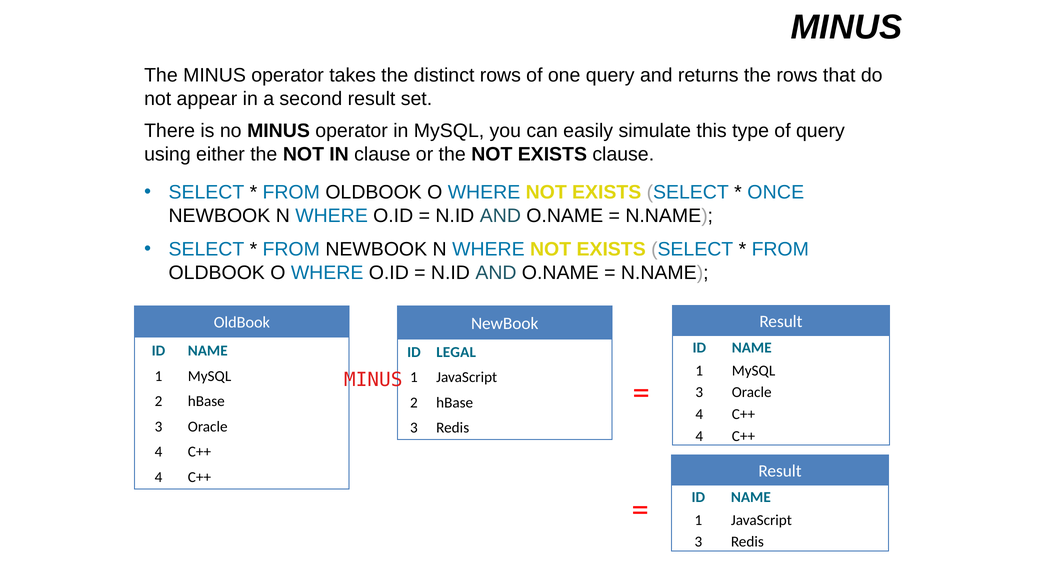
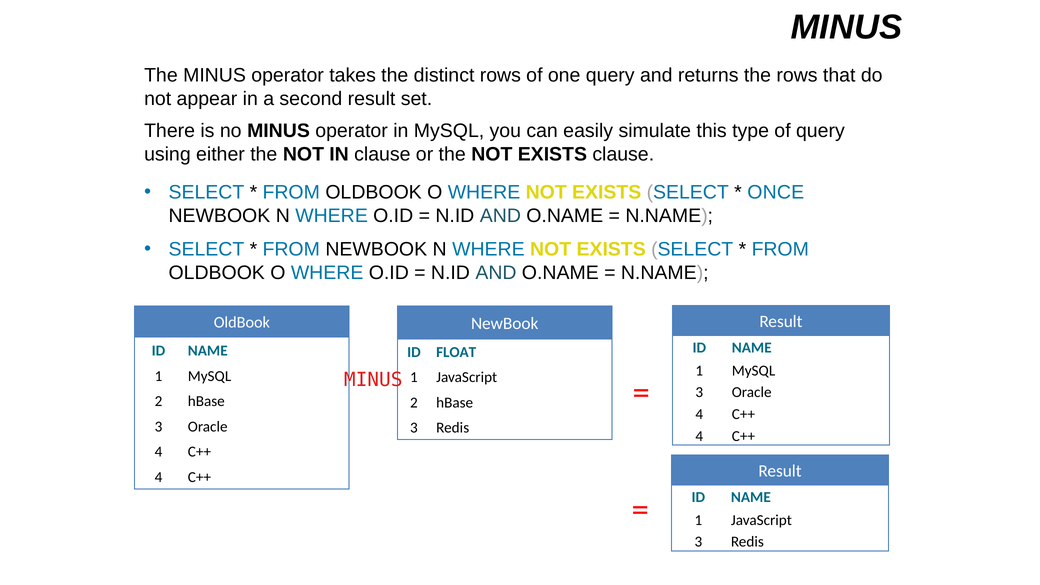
LEGAL: LEGAL -> FLOAT
